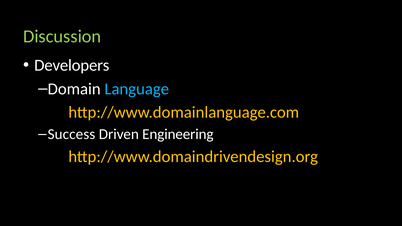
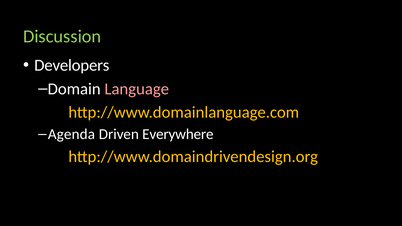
Language colour: light blue -> pink
Success: Success -> Agenda
Engineering: Engineering -> Everywhere
